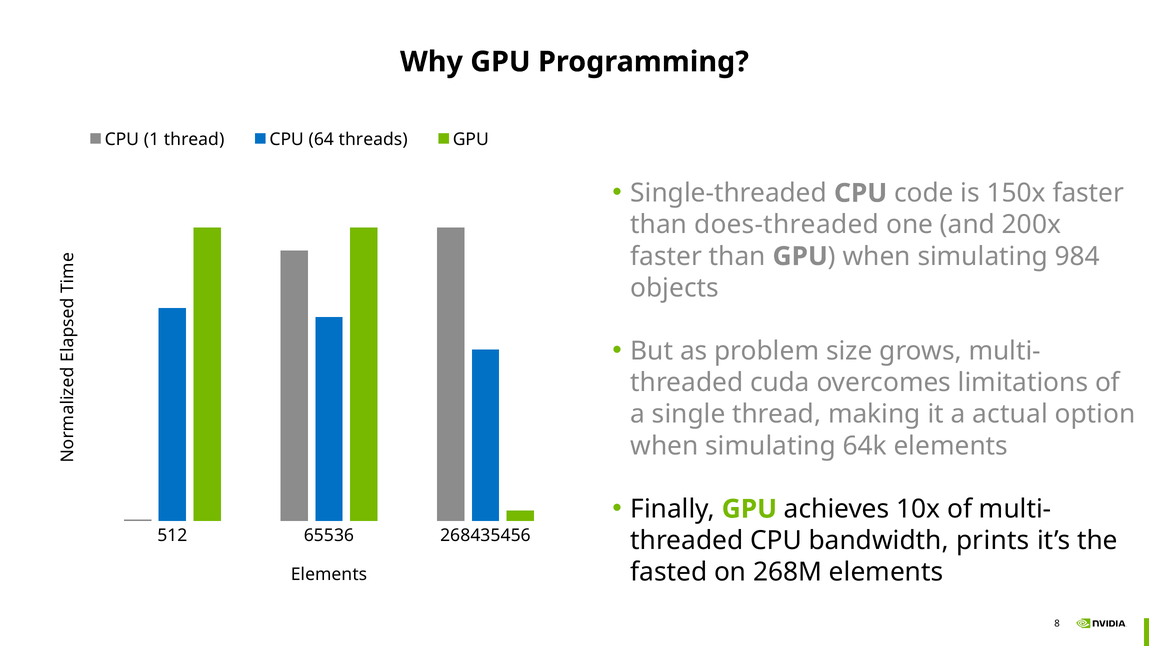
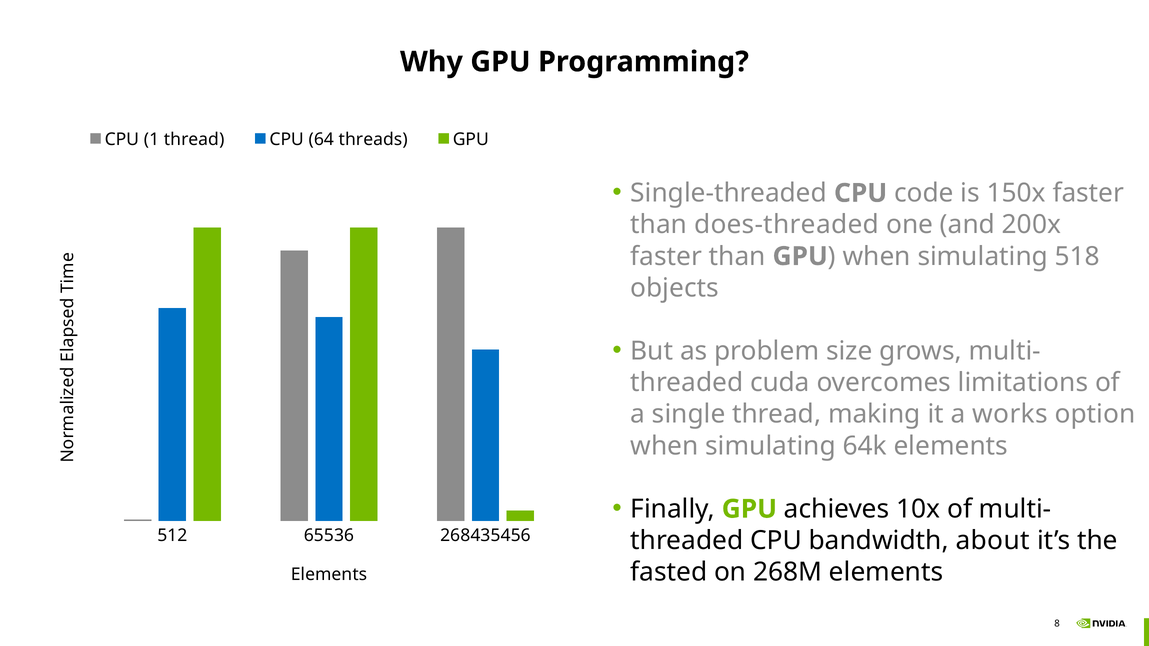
984: 984 -> 518
actual: actual -> works
prints: prints -> about
